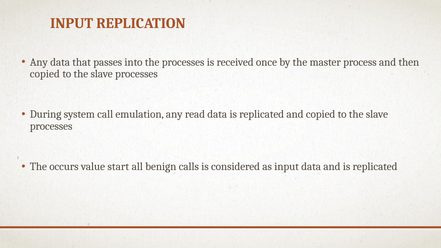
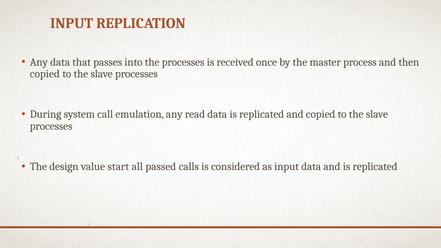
occurs: occurs -> design
benign: benign -> passed
